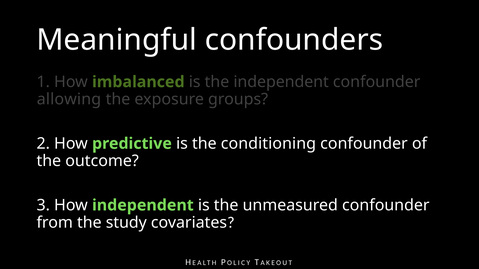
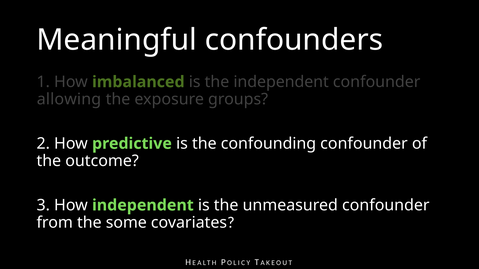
conditioning: conditioning -> confounding
study: study -> some
